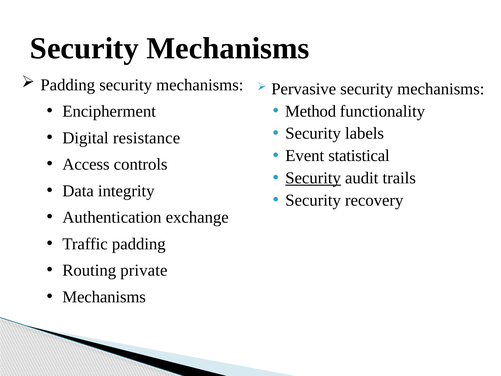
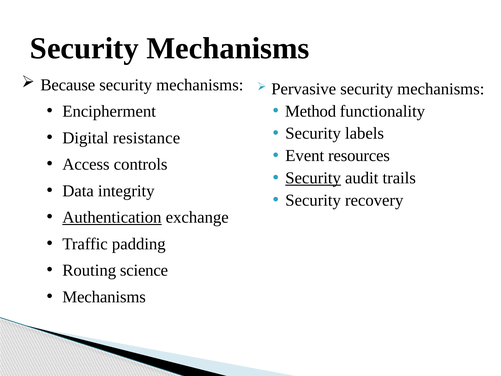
Padding at (68, 85): Padding -> Because
statistical: statistical -> resources
Authentication underline: none -> present
private: private -> science
